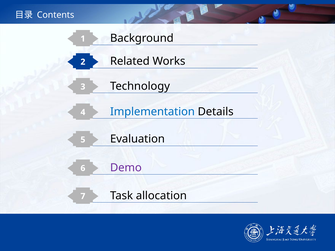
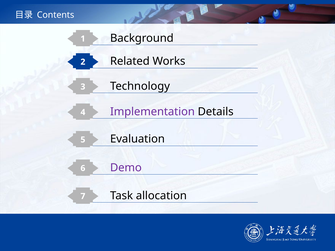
Implementation colour: blue -> purple
